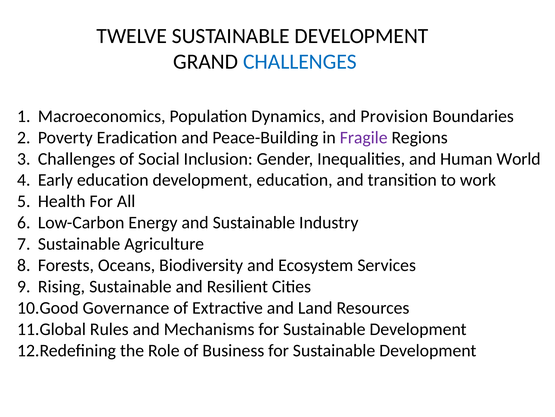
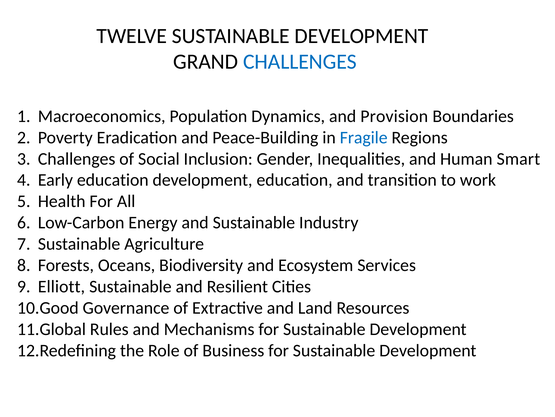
Fragile colour: purple -> blue
World: World -> Smart
Rising: Rising -> Elliott
